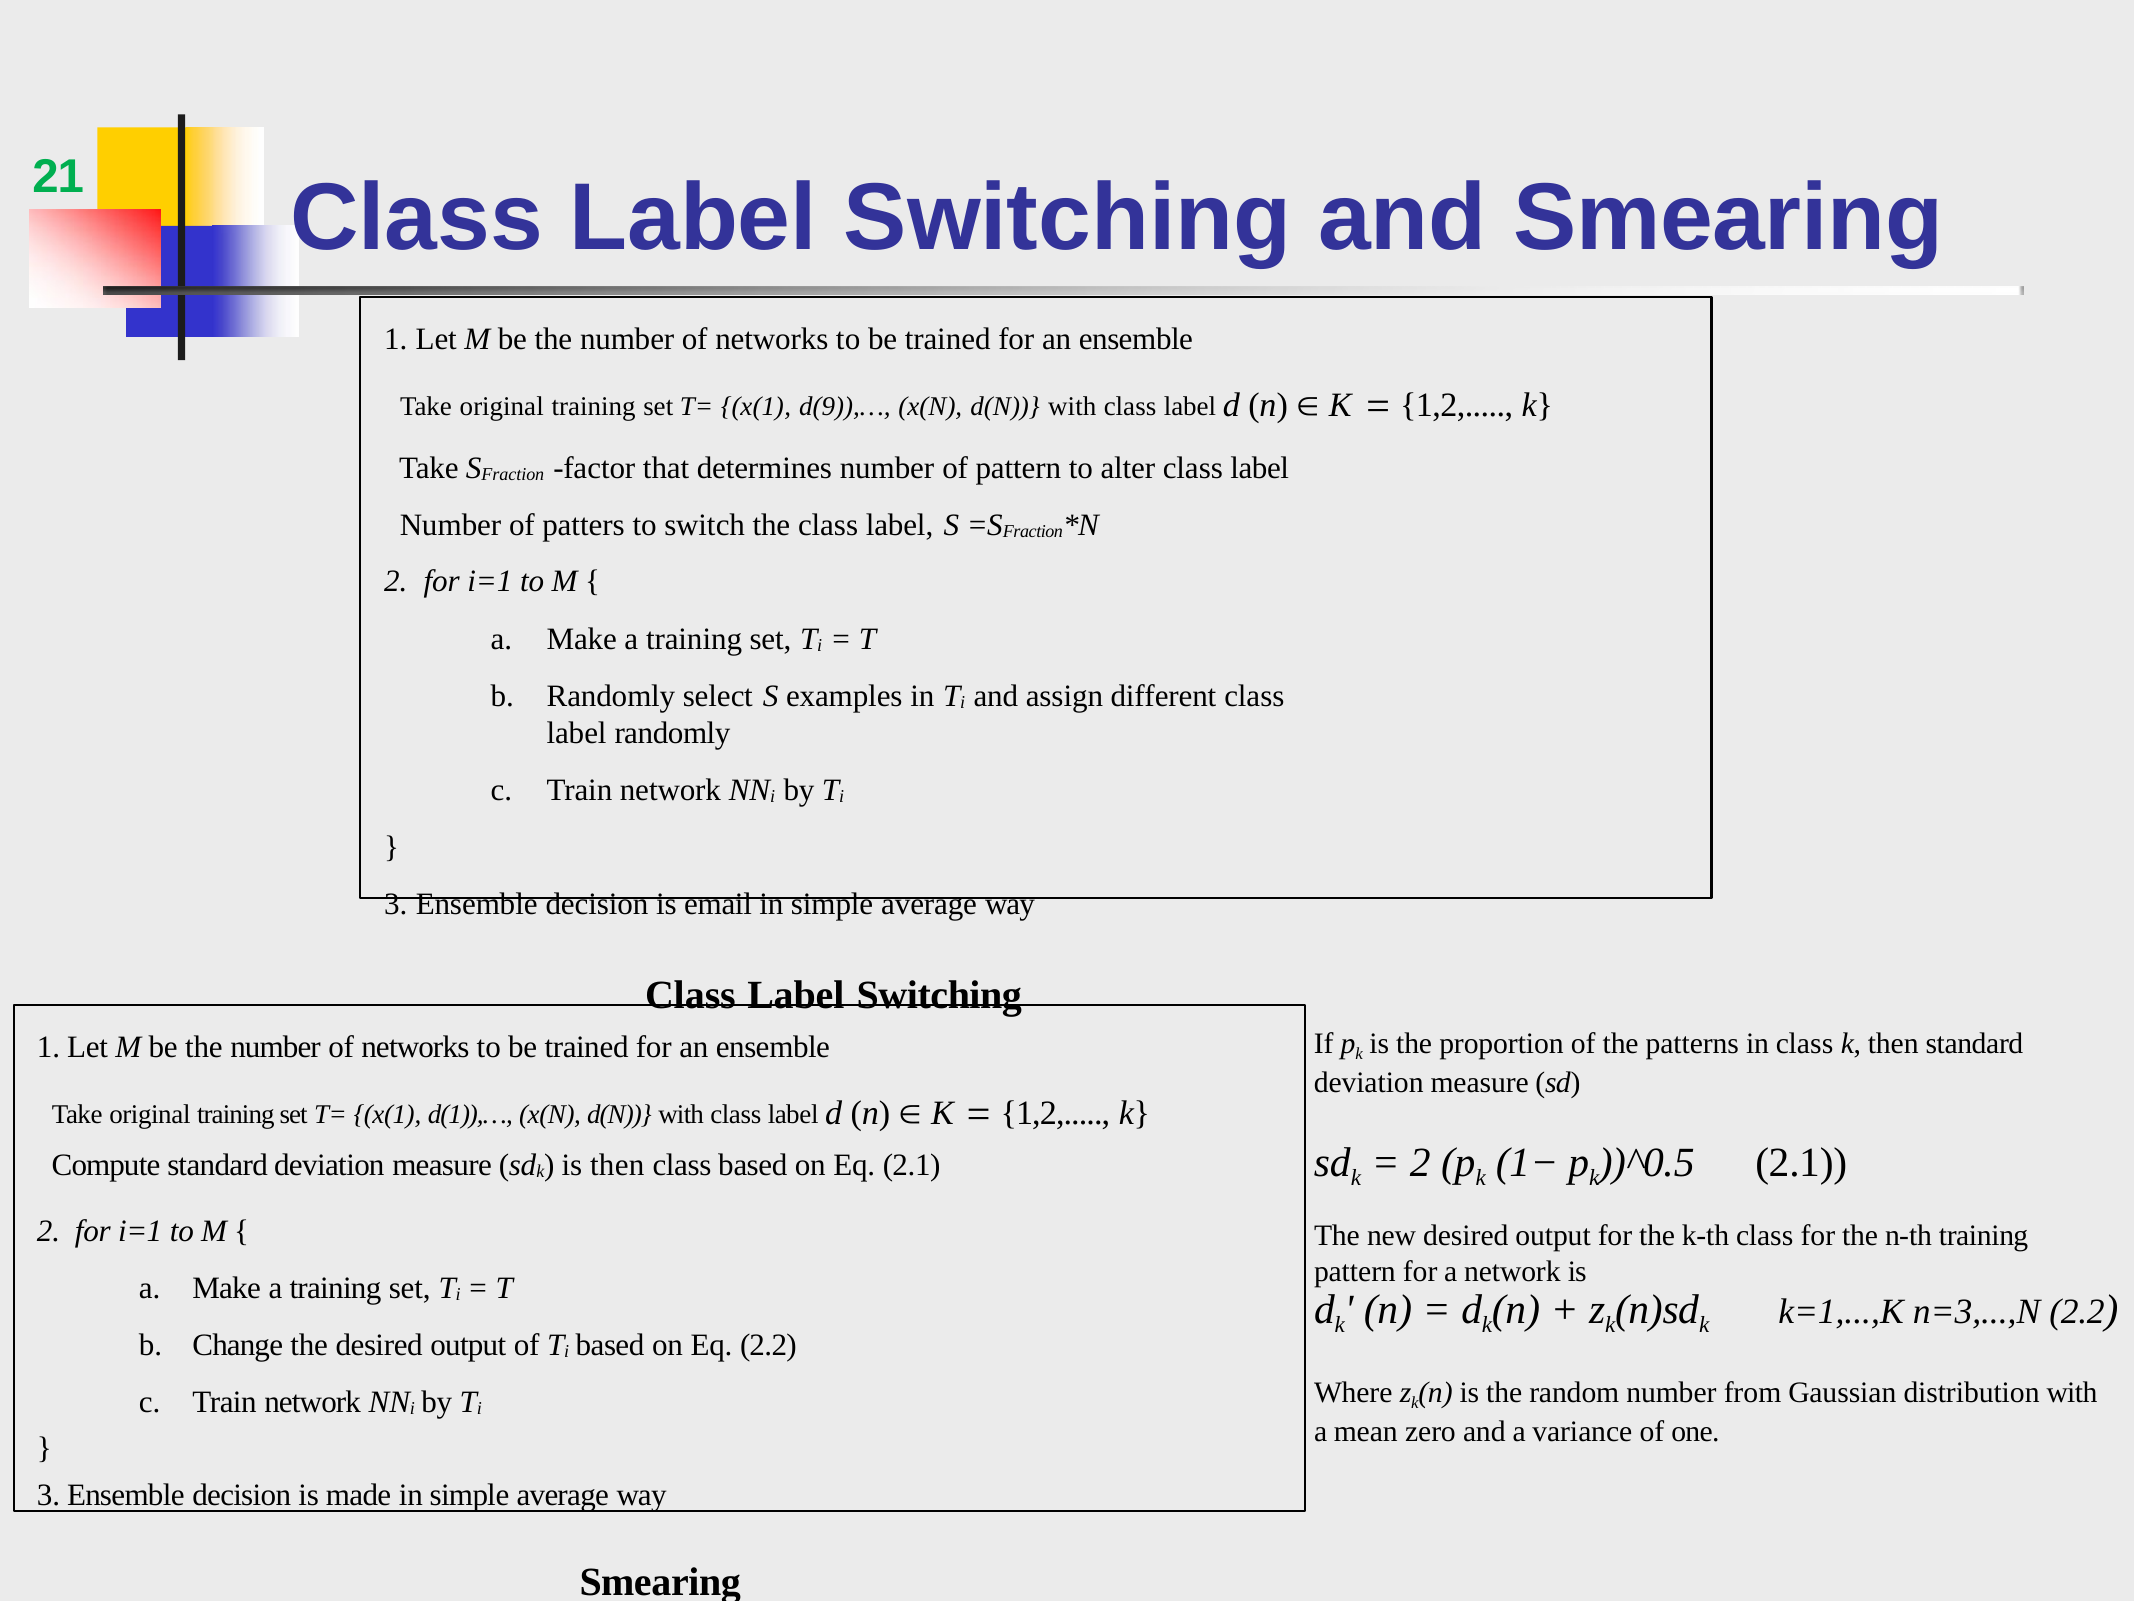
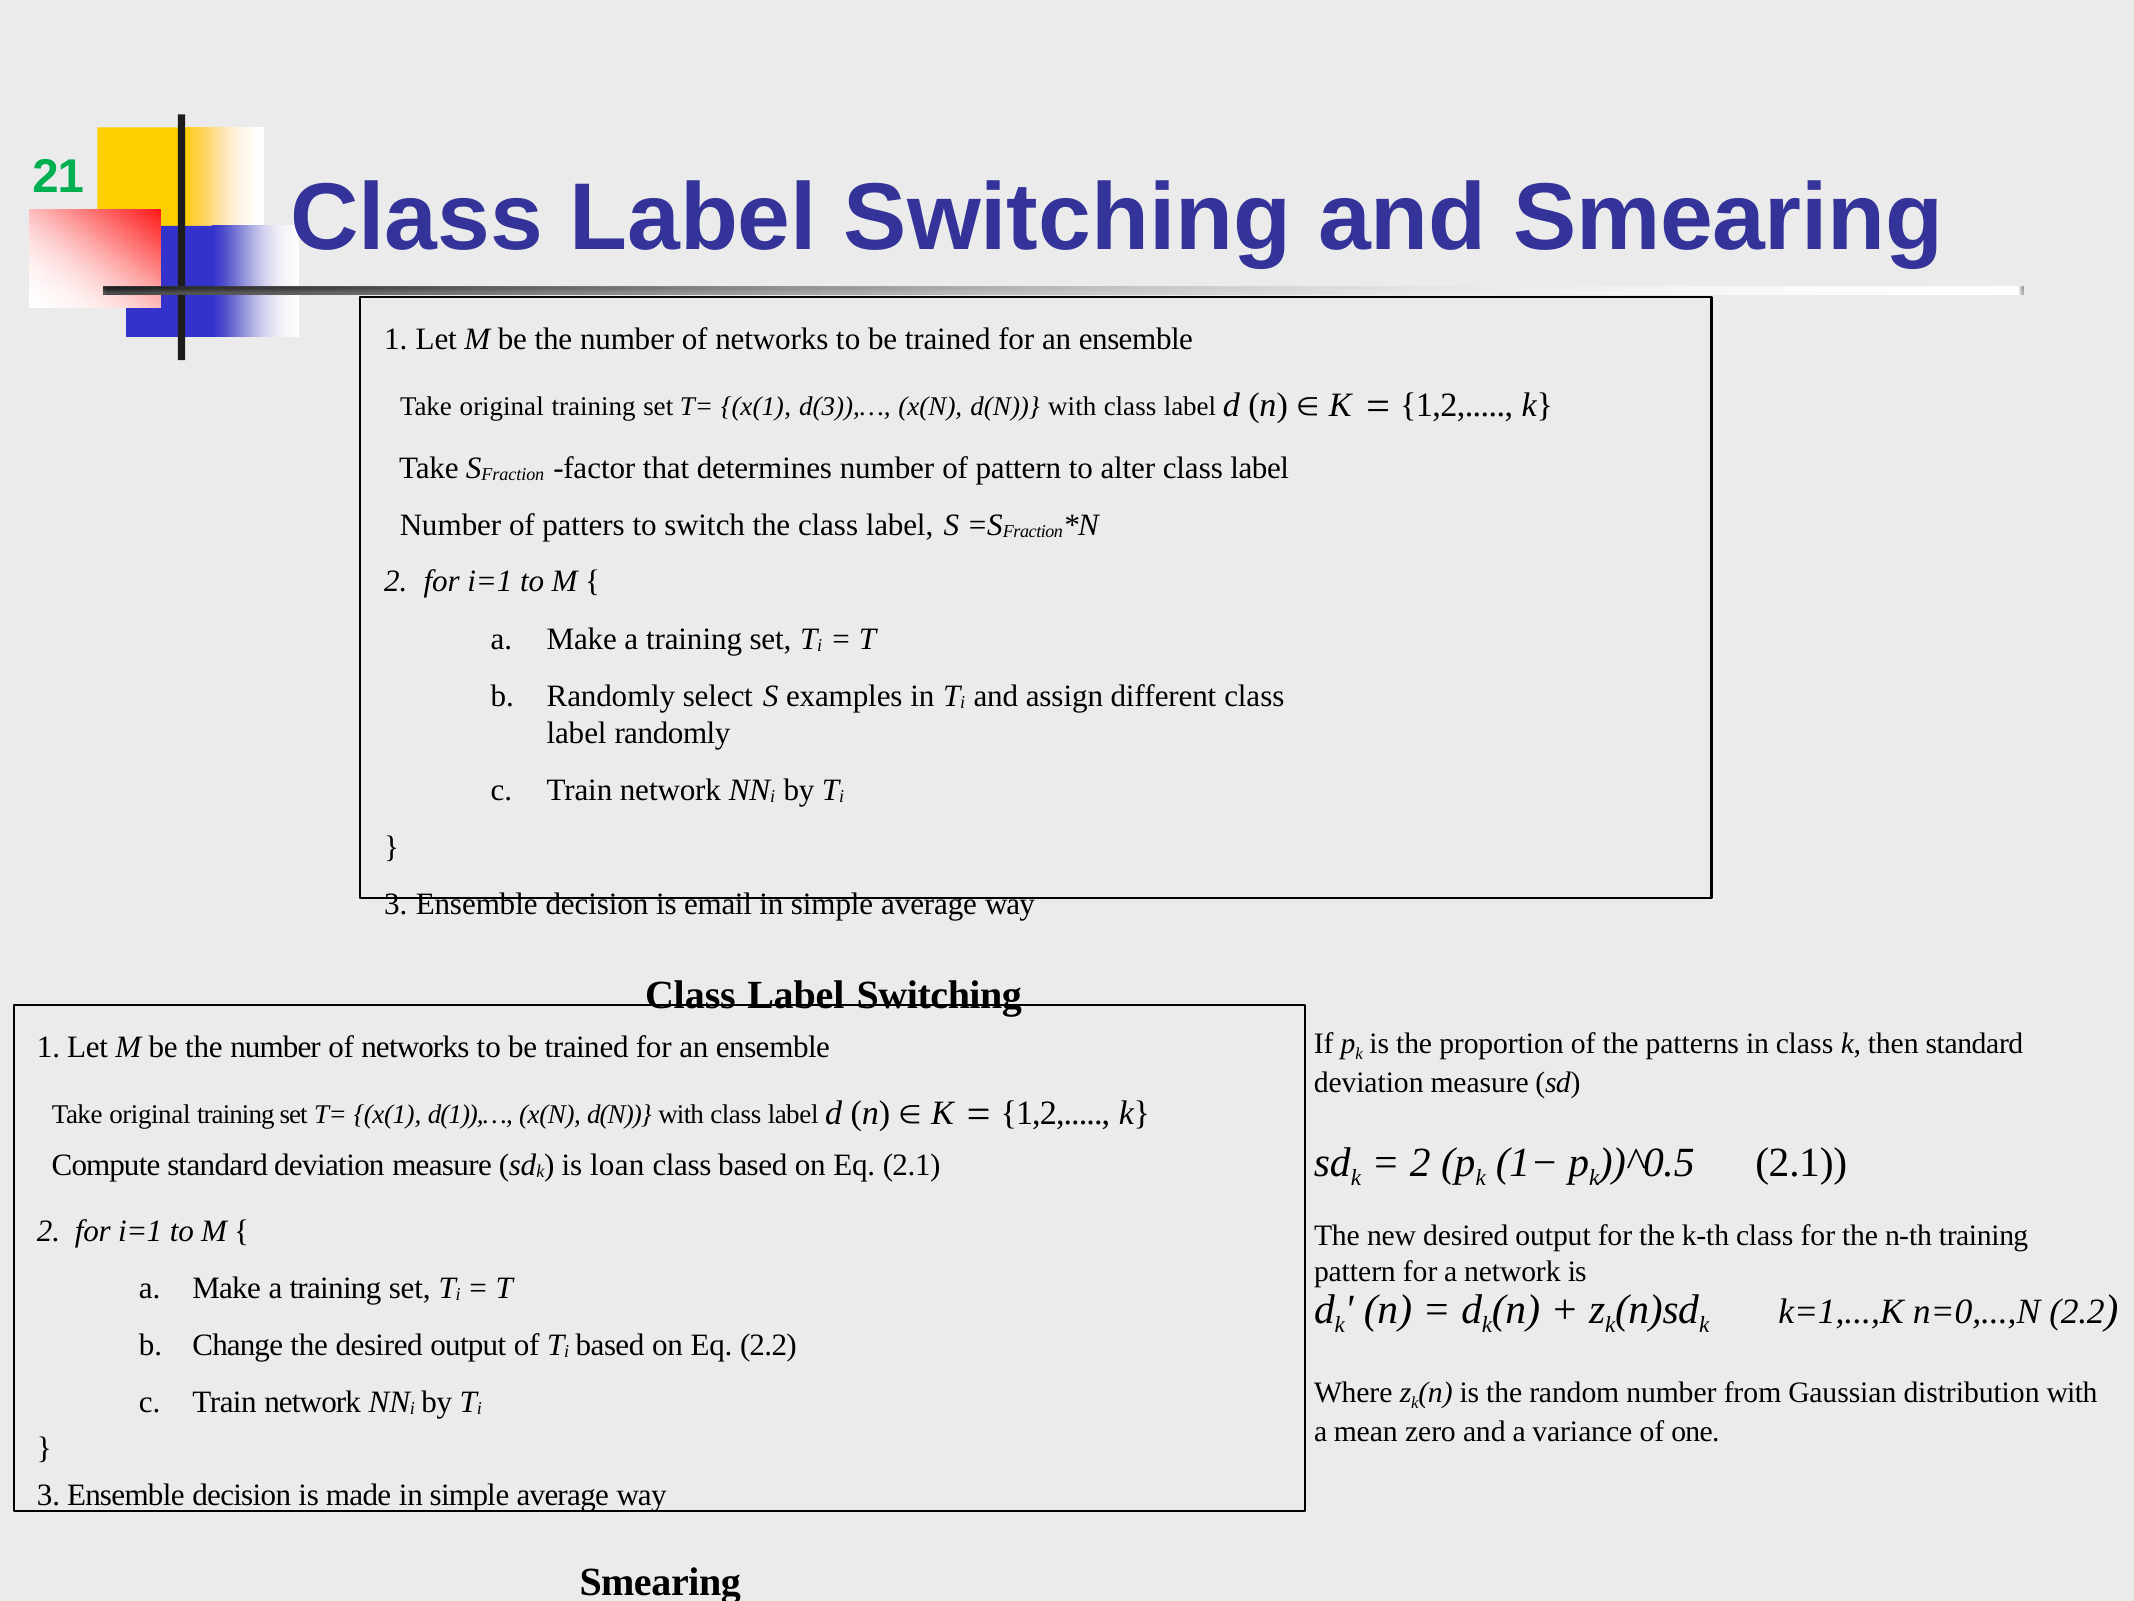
d(9)),…: d(9)),… -> d(3)),…
is then: then -> loan
n=3,...,N: n=3,...,N -> n=0,...,N
